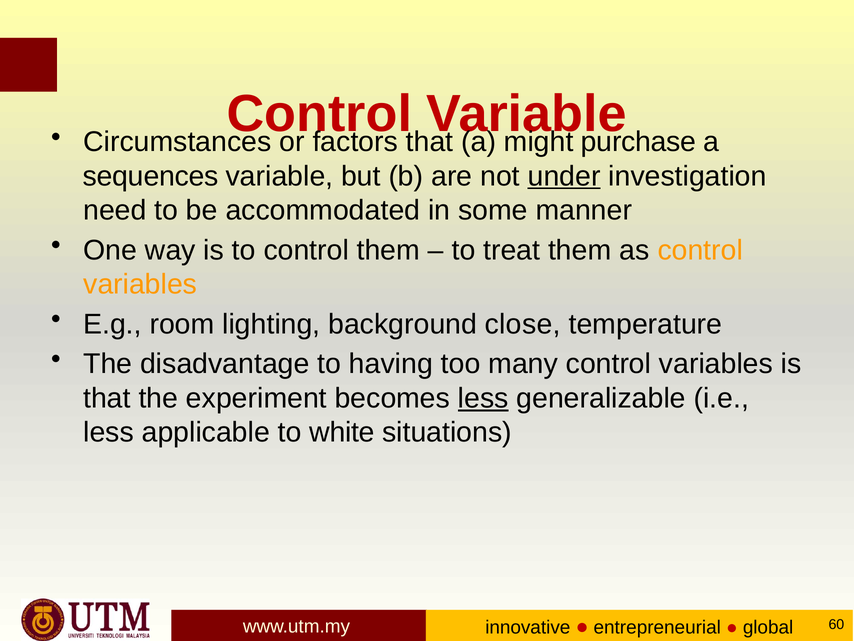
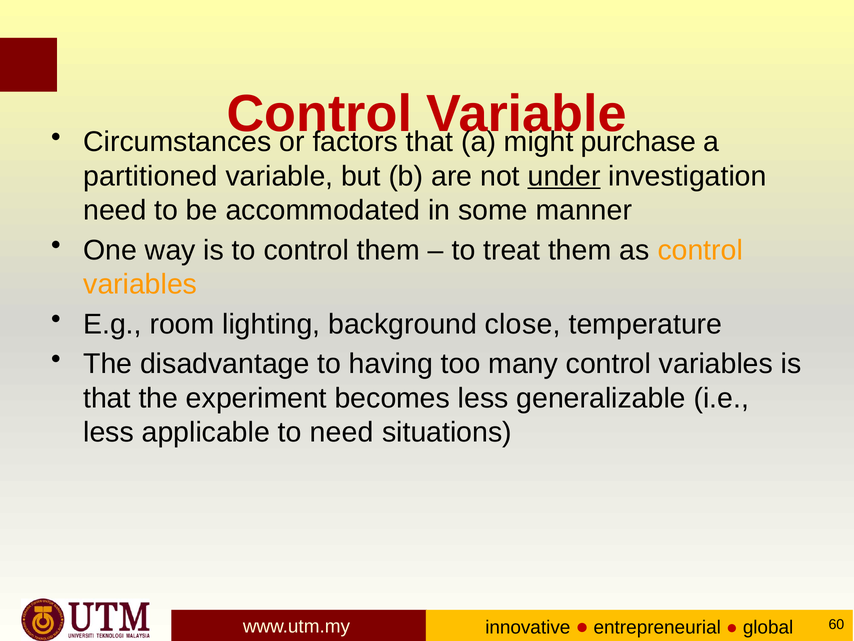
sequences: sequences -> partitioned
less at (483, 398) underline: present -> none
to white: white -> need
